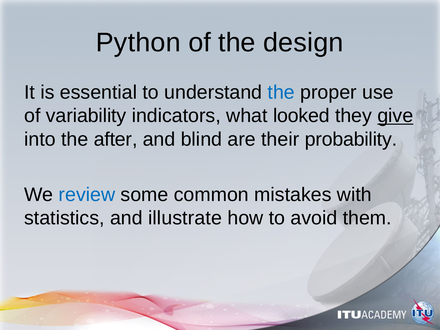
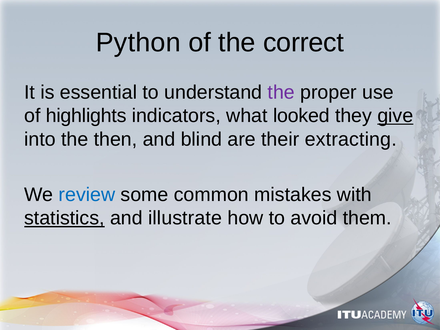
design: design -> correct
the at (281, 92) colour: blue -> purple
variability: variability -> highlights
after: after -> then
probability: probability -> extracting
statistics underline: none -> present
